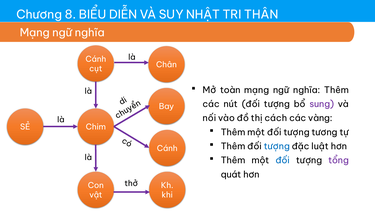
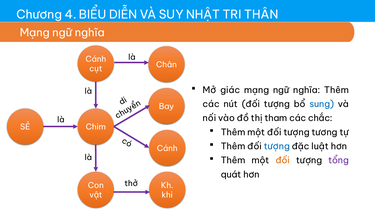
8: 8 -> 4
toàn: toàn -> giác
sung colour: purple -> blue
cách: cách -> tham
vàng: vàng -> chắc
đối at (283, 160) colour: blue -> orange
